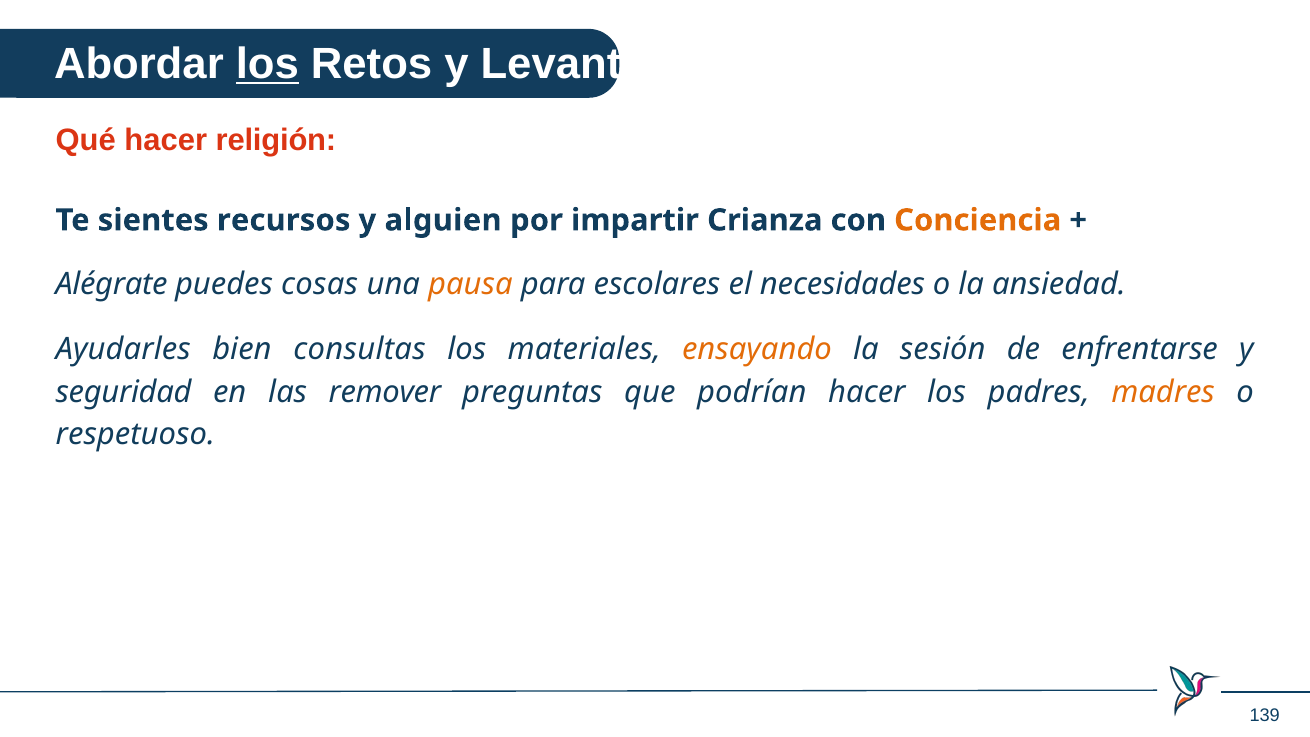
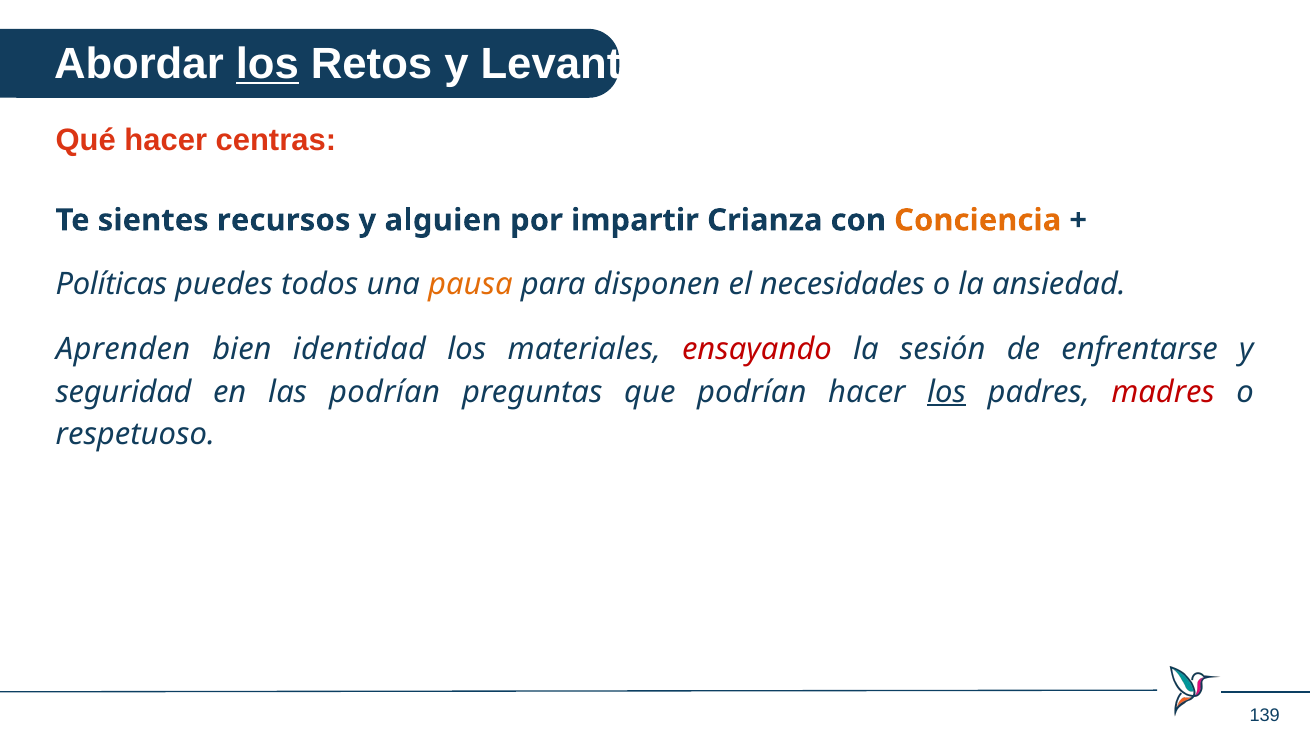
religión: religión -> centras
Alégrate: Alégrate -> Políticas
cosas: cosas -> todos
escolares: escolares -> disponen
Ayudarles: Ayudarles -> Aprenden
consultas: consultas -> identidad
ensayando colour: orange -> red
las remover: remover -> podrían
los at (947, 392) underline: none -> present
madres colour: orange -> red
